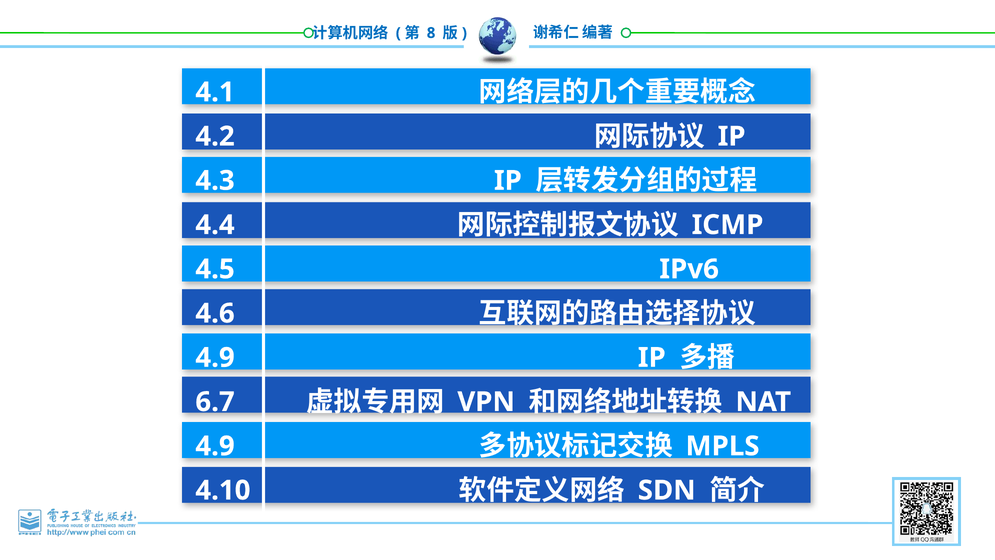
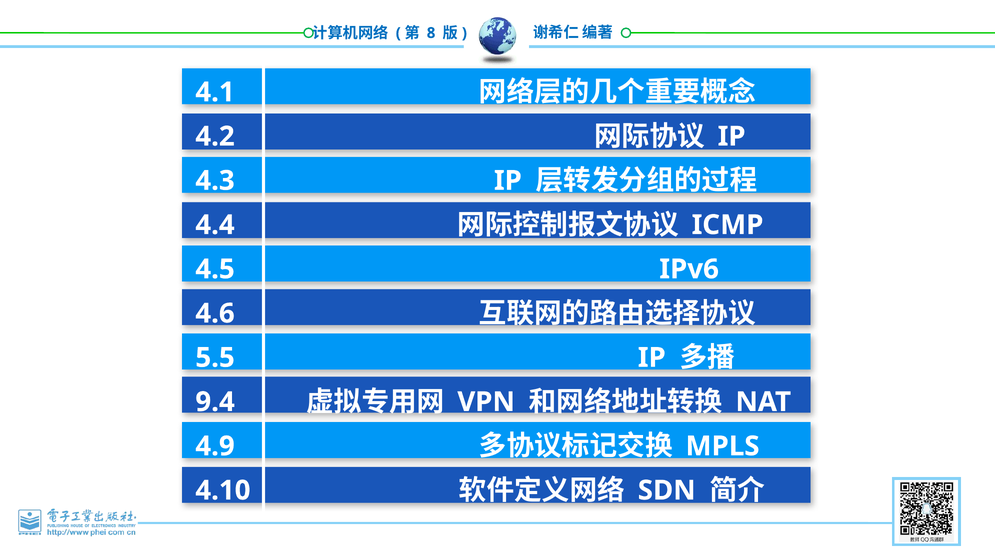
4.9 at (215, 357): 4.9 -> 5.5
6.7: 6.7 -> 9.4
